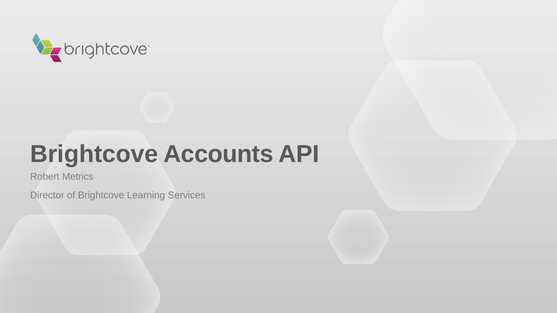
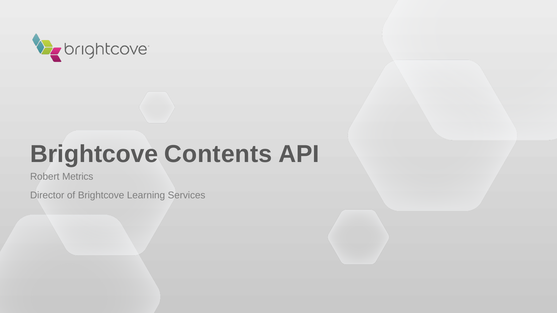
Accounts: Accounts -> Contents
